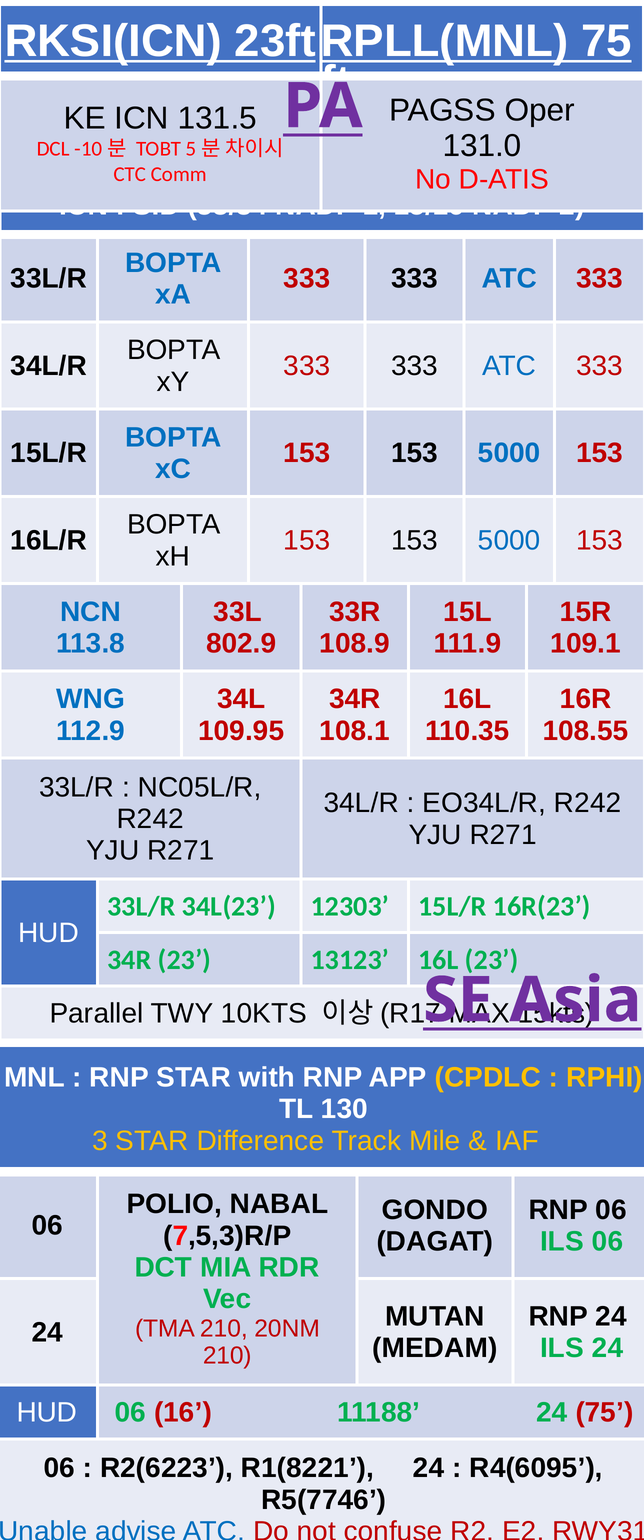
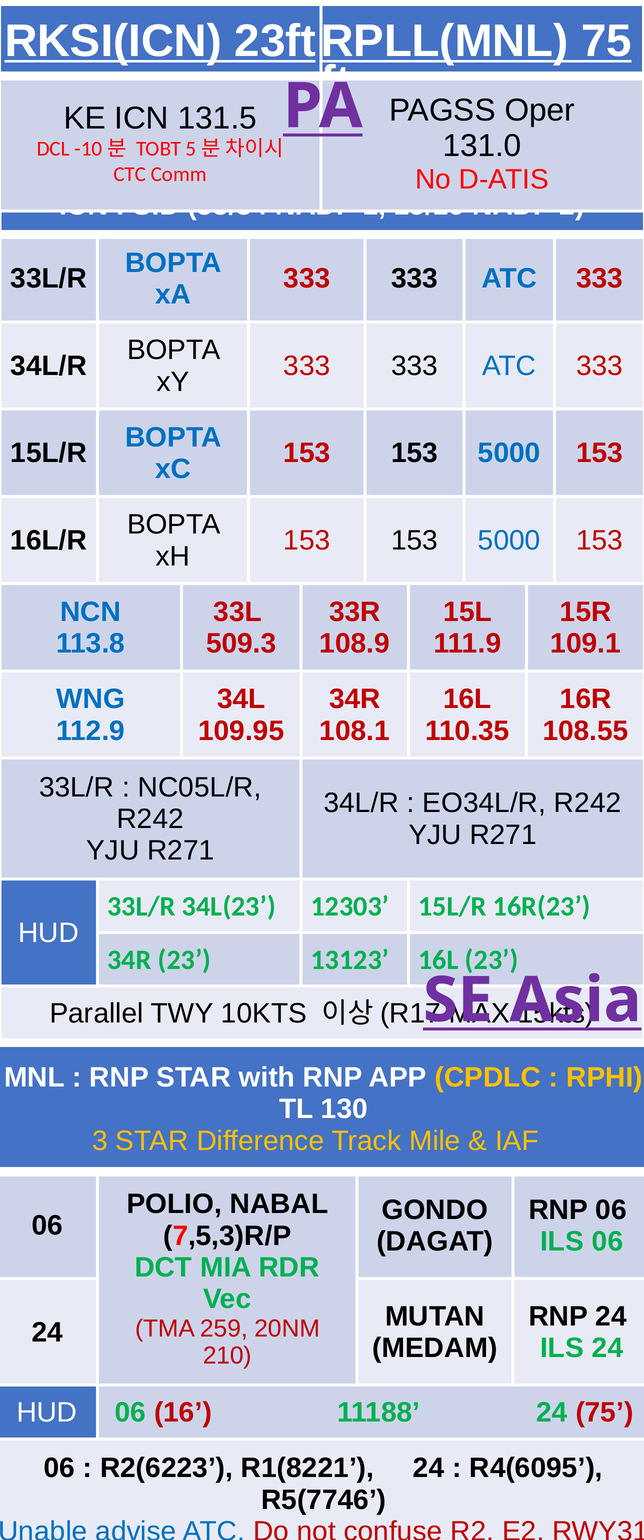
802.9: 802.9 -> 509.3
TMA 210: 210 -> 259
